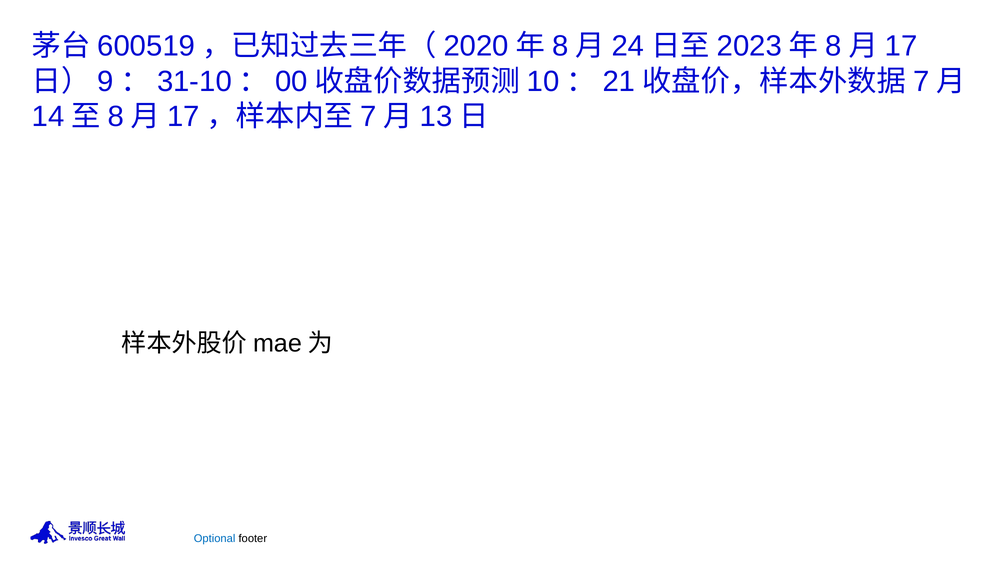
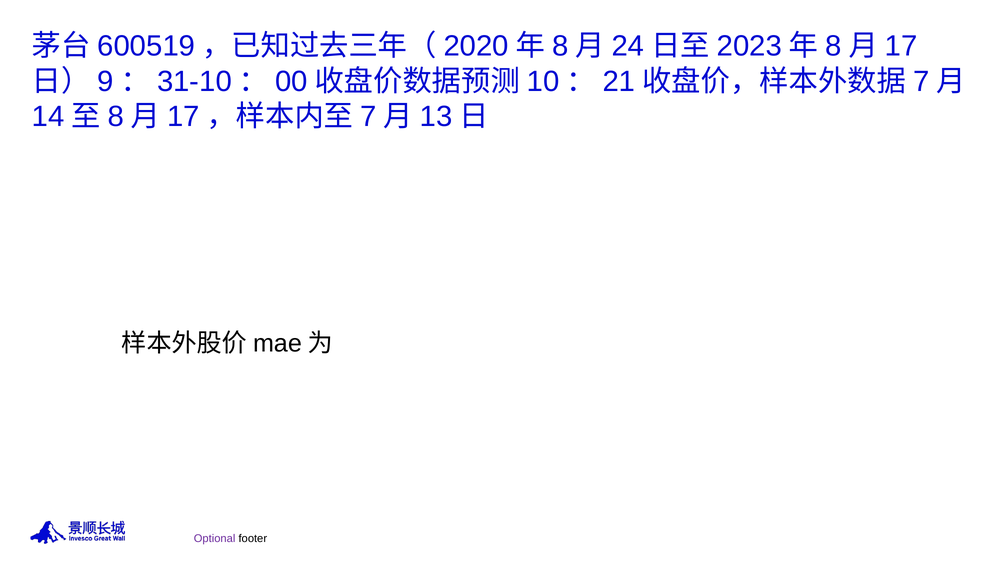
Optional colour: blue -> purple
